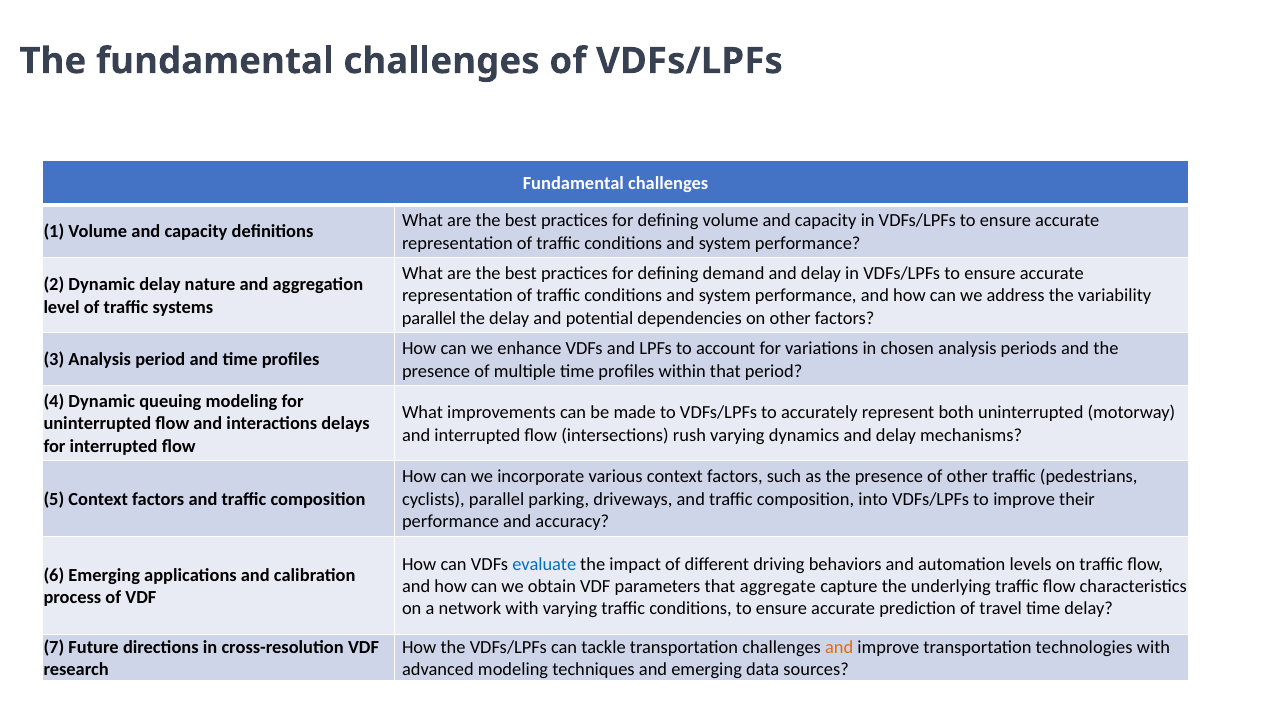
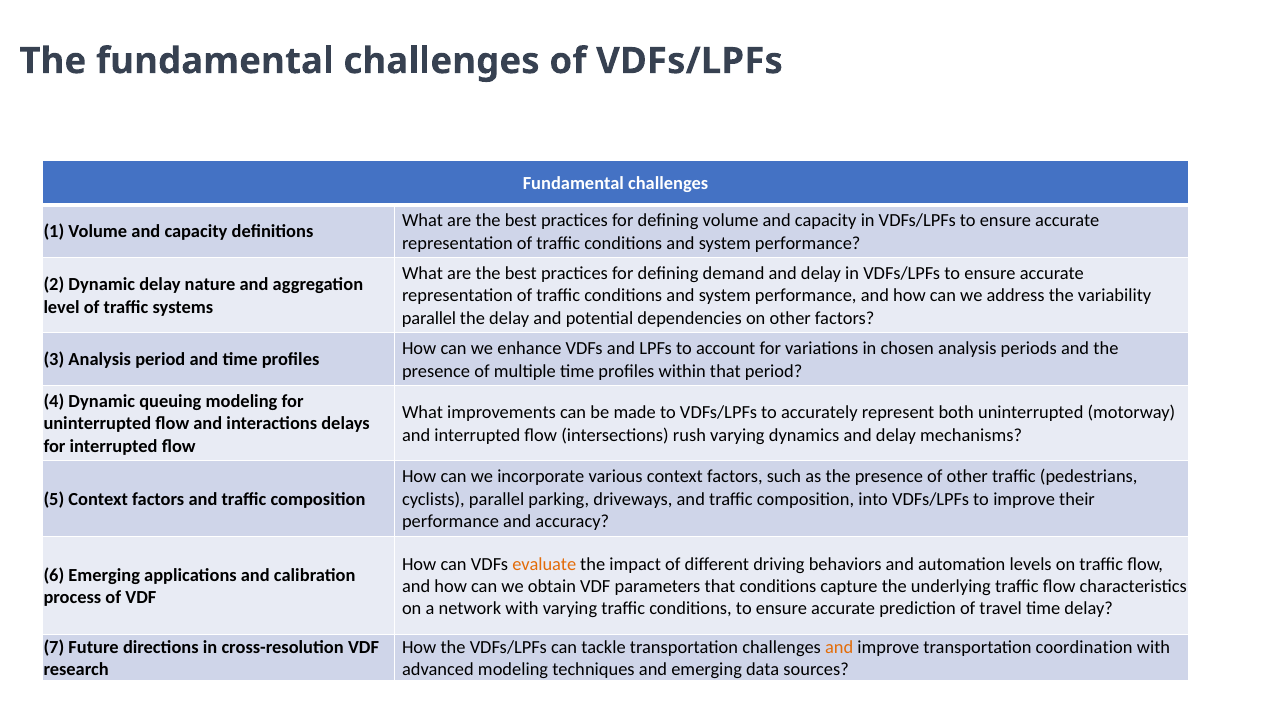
evaluate colour: blue -> orange
that aggregate: aggregate -> conditions
technologies: technologies -> coordination
